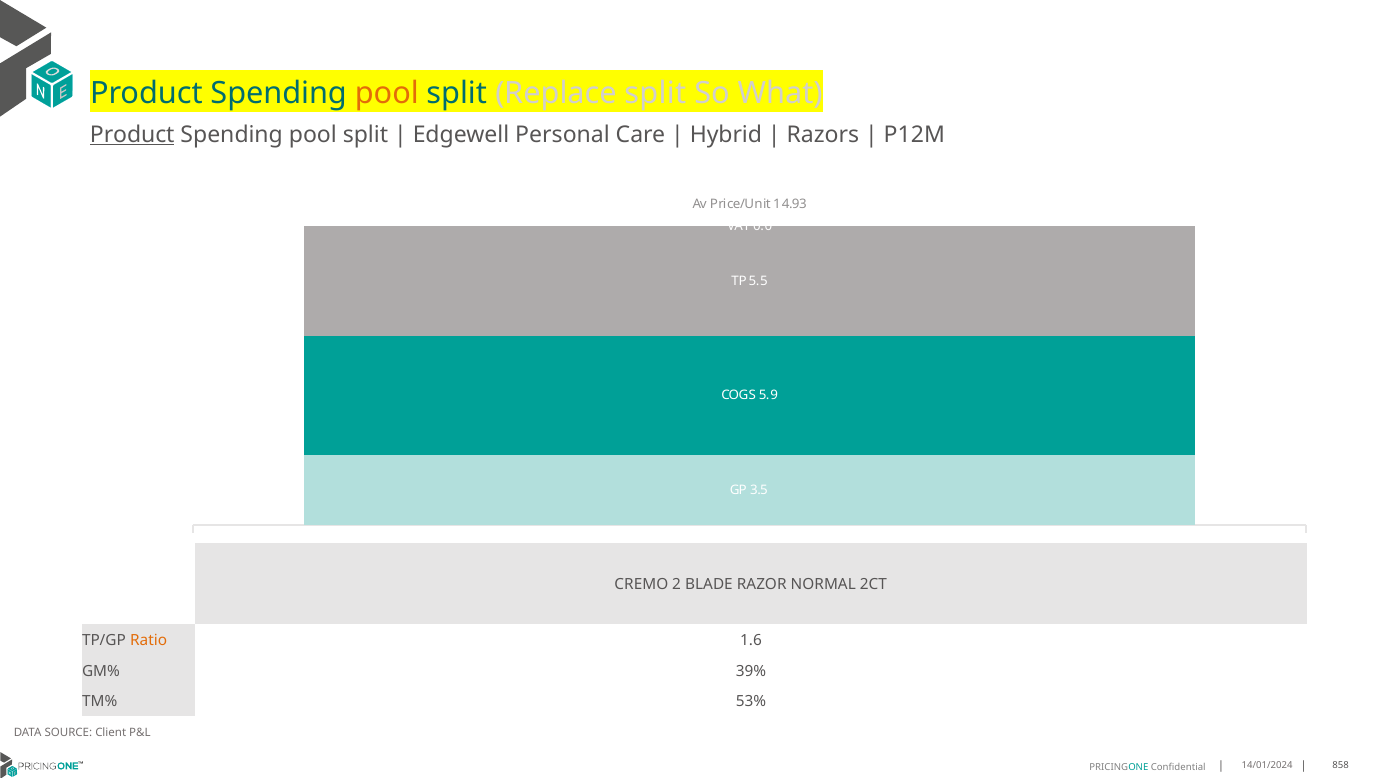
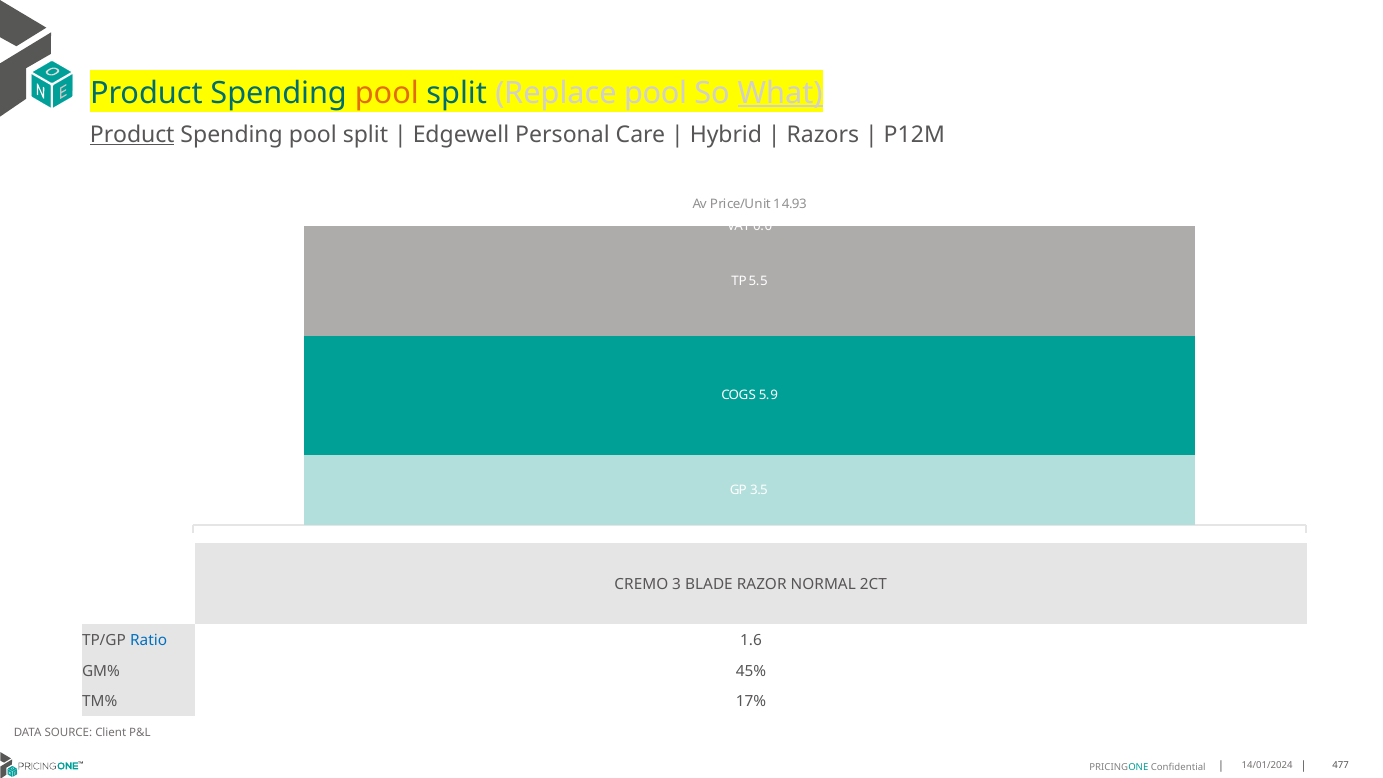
Replace split: split -> pool
What underline: none -> present
2: 2 -> 3
Ratio colour: orange -> blue
39%: 39% -> 45%
53%: 53% -> 17%
858: 858 -> 477
